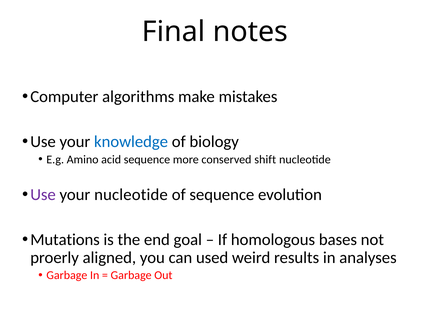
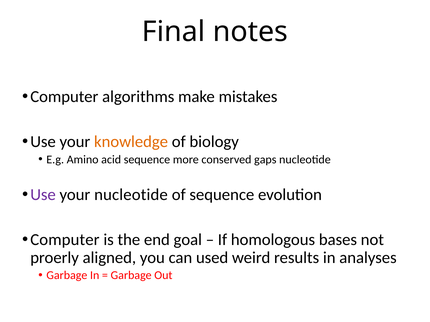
knowledge colour: blue -> orange
shift: shift -> gaps
Mutations at (65, 240): Mutations -> Computer
